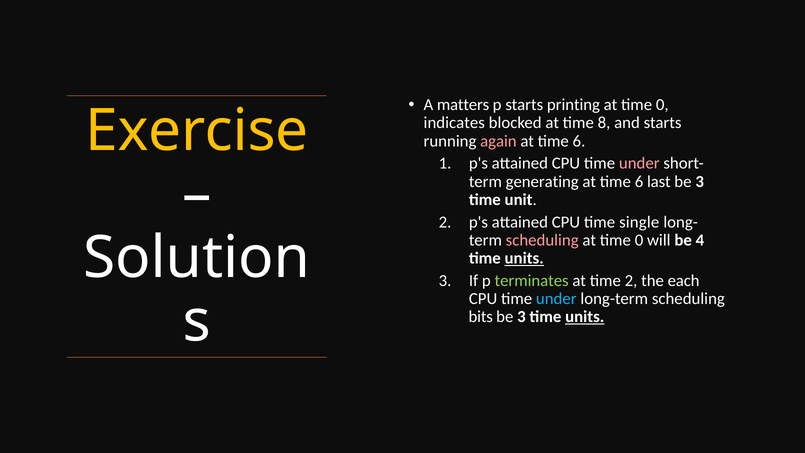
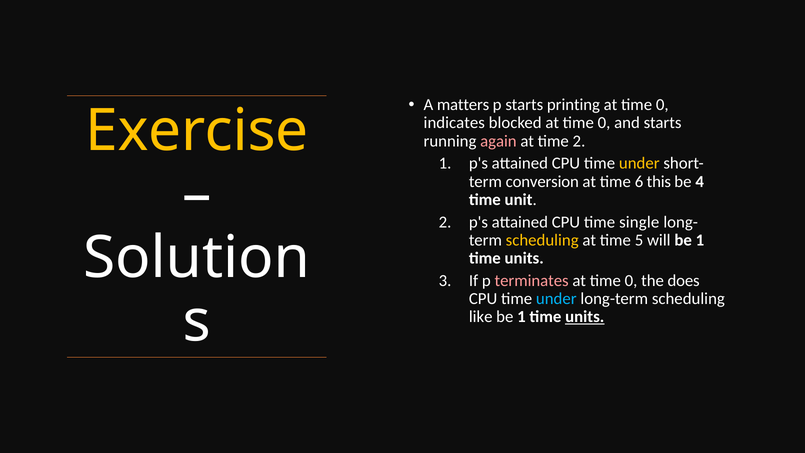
blocked at time 8: 8 -> 0
6 at (579, 141): 6 -> 2
under at (639, 163) colour: pink -> yellow
generating: generating -> conversion
last: last -> this
3 at (700, 181): 3 -> 4
scheduling at (542, 240) colour: pink -> yellow
0 at (639, 240): 0 -> 5
will be 4: 4 -> 1
units at (524, 258) underline: present -> none
terminates colour: light green -> pink
2 at (631, 280): 2 -> 0
each: each -> does
bits: bits -> like
3 at (521, 317): 3 -> 1
